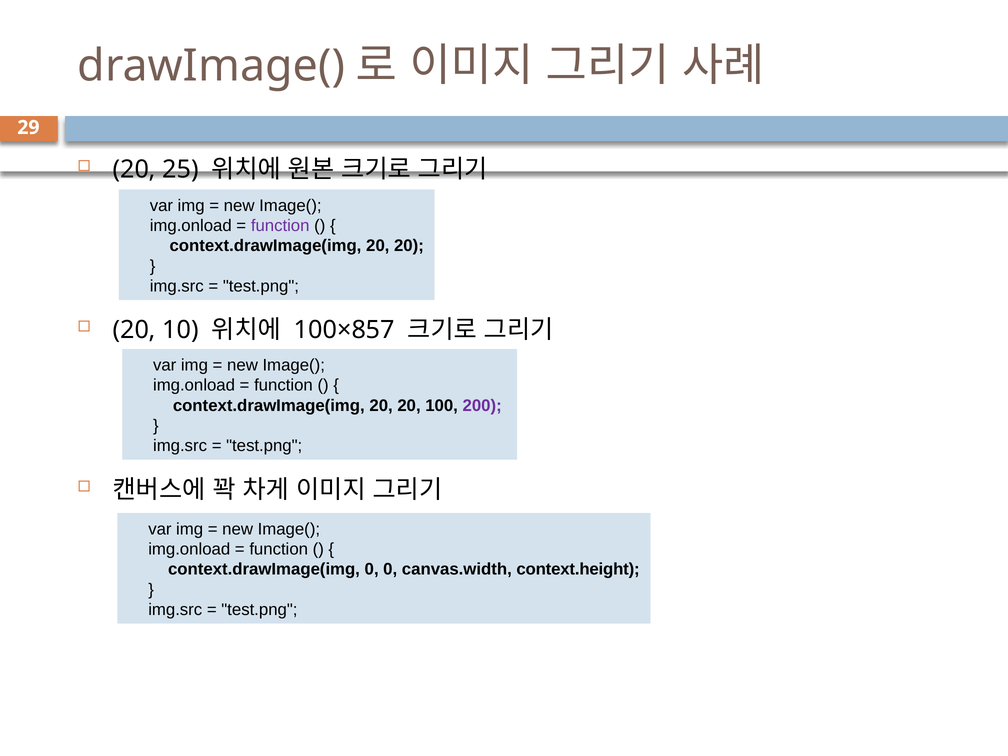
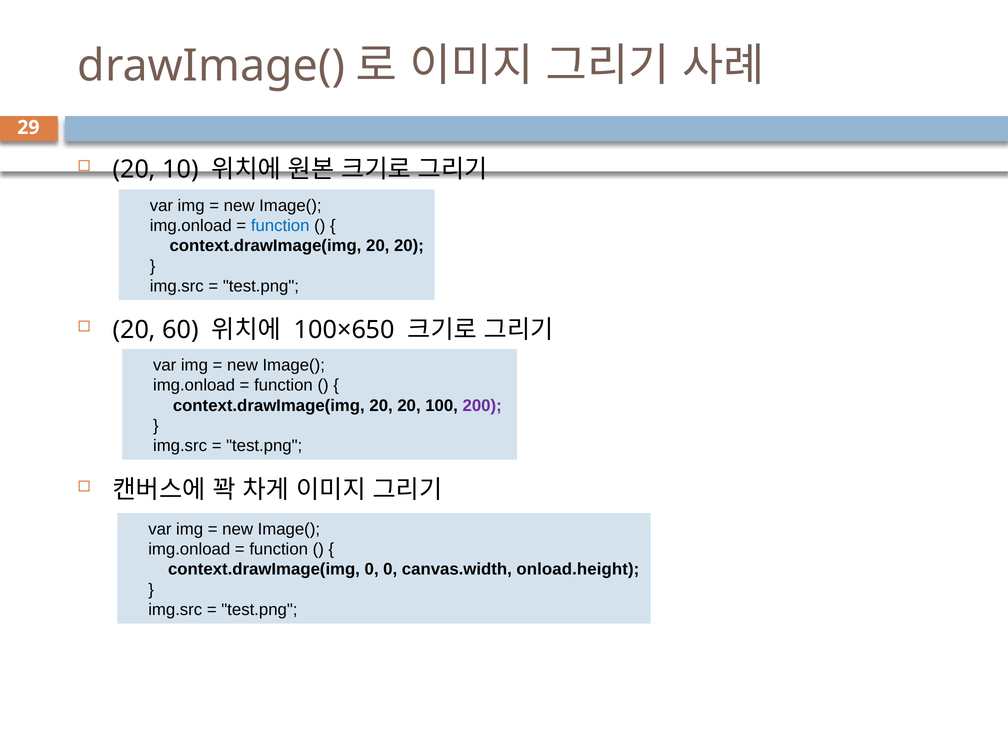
25: 25 -> 10
function at (280, 226) colour: purple -> blue
10: 10 -> 60
100×857: 100×857 -> 100×650
context.height: context.height -> onload.height
